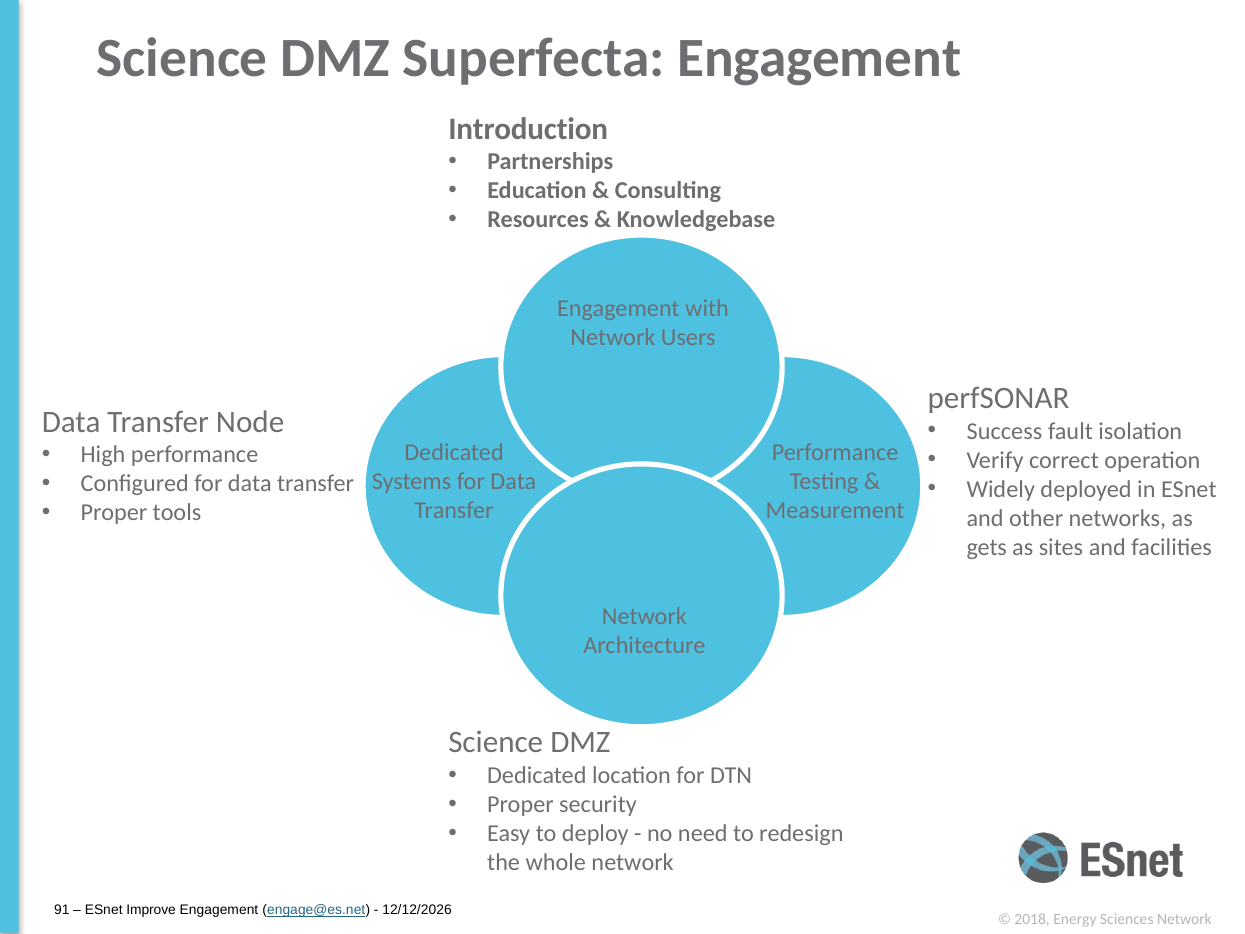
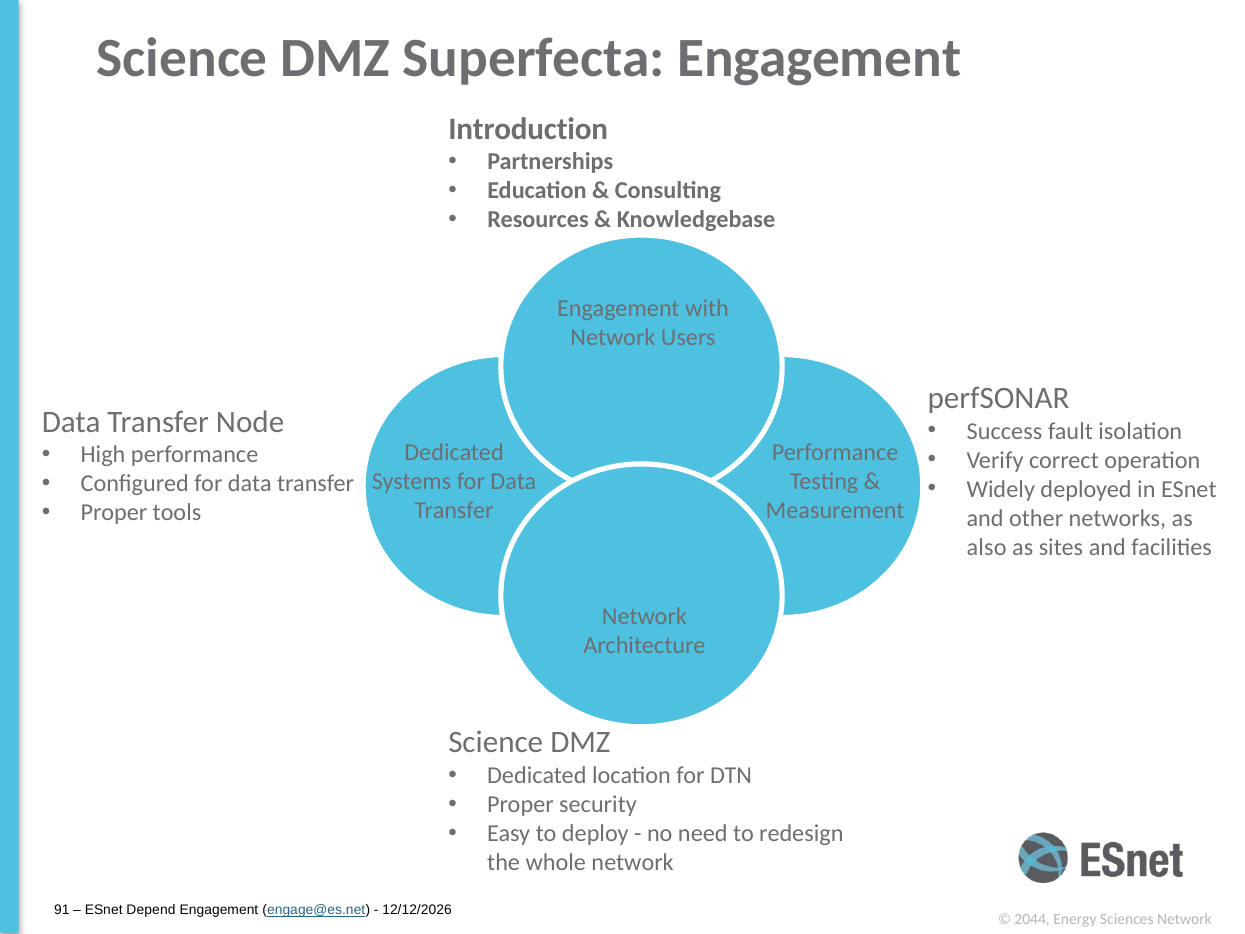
gets: gets -> also
Improve: Improve -> Depend
2018: 2018 -> 2044
